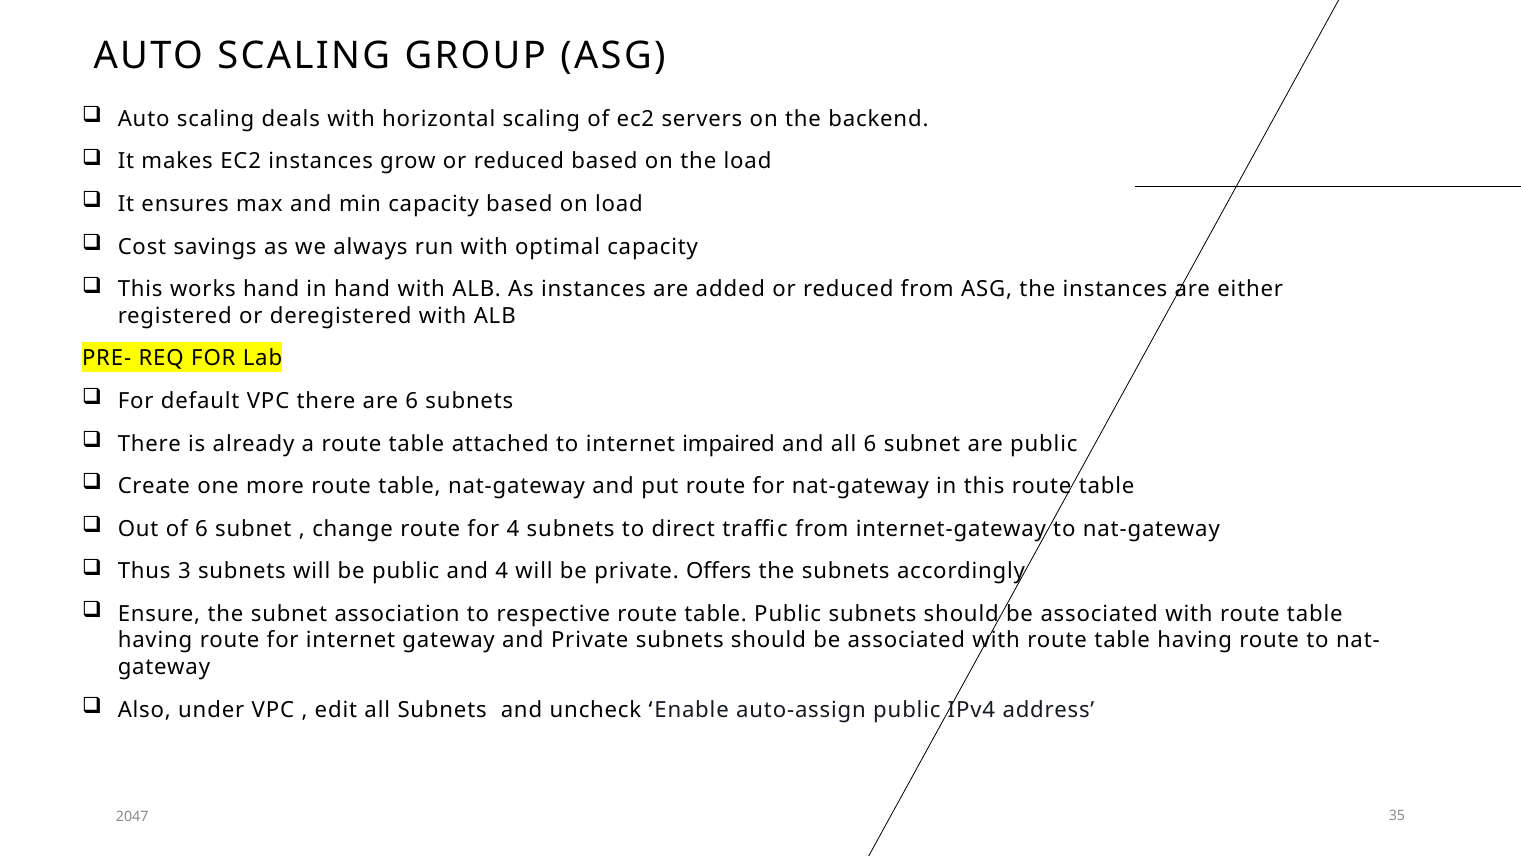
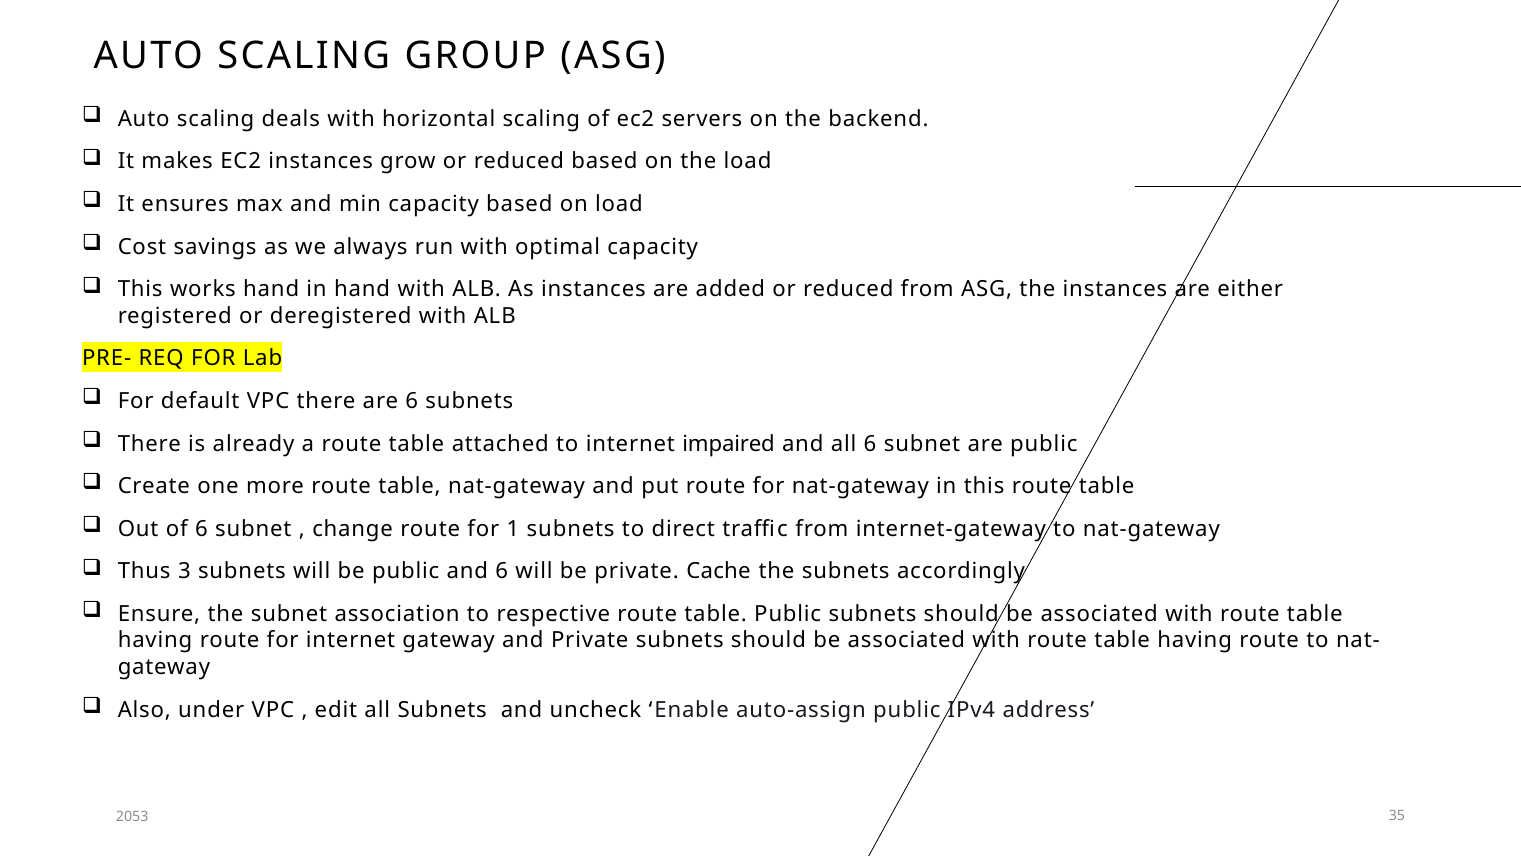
for 4: 4 -> 1
and 4: 4 -> 6
Offers: Offers -> Cache
2047: 2047 -> 2053
